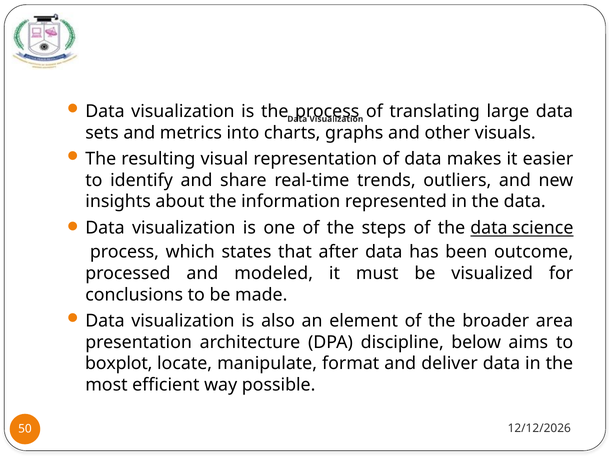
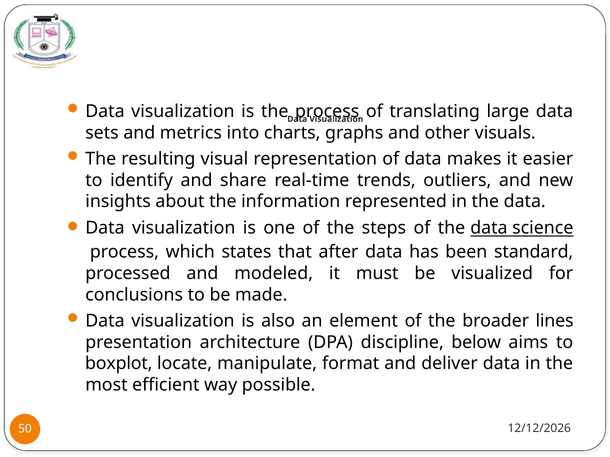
outcome: outcome -> standard
area: area -> lines
